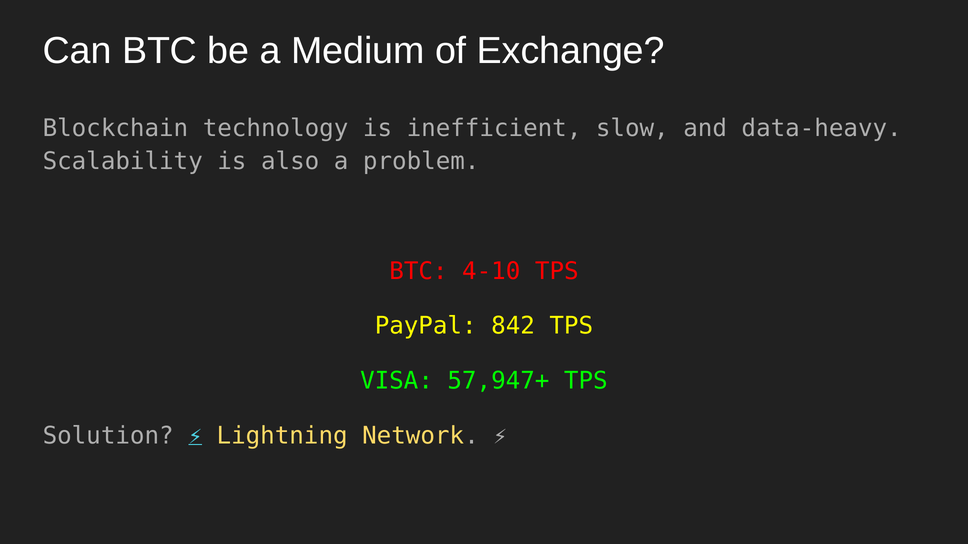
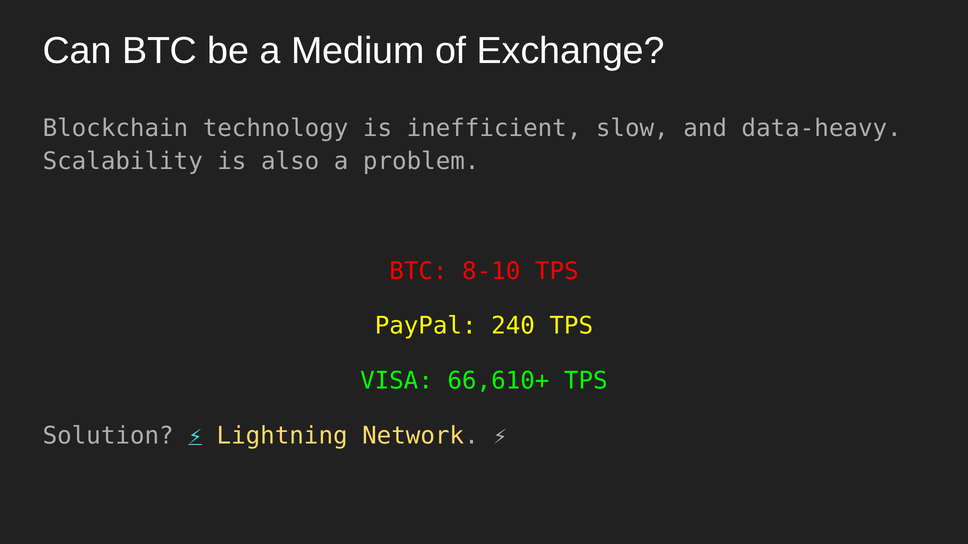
4-10: 4-10 -> 8-10
842: 842 -> 240
57,947+: 57,947+ -> 66,610+
